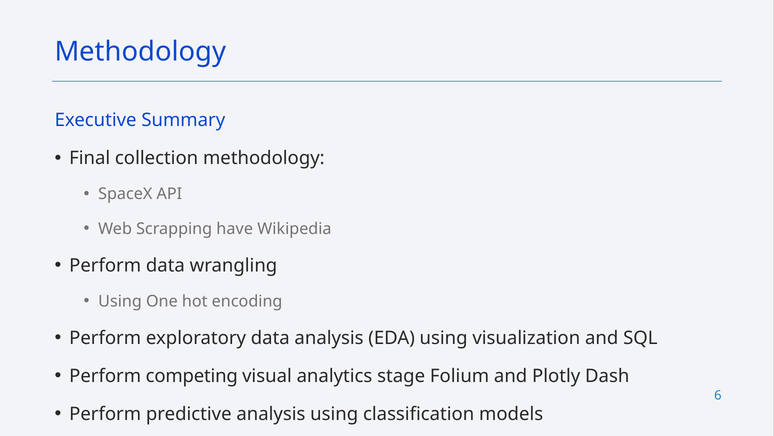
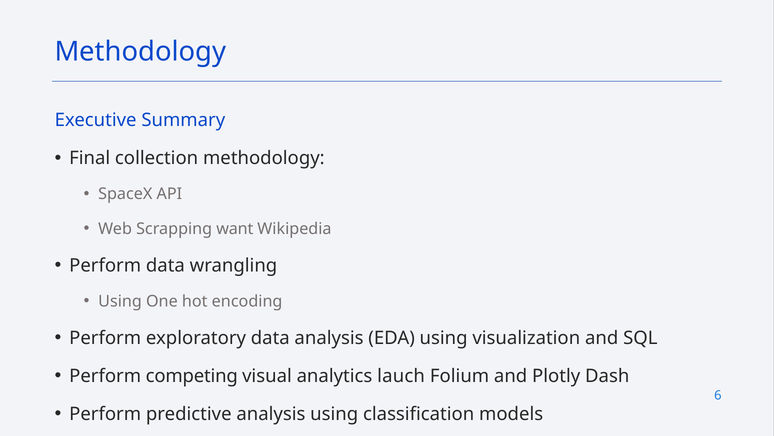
have: have -> want
stage: stage -> lauch
